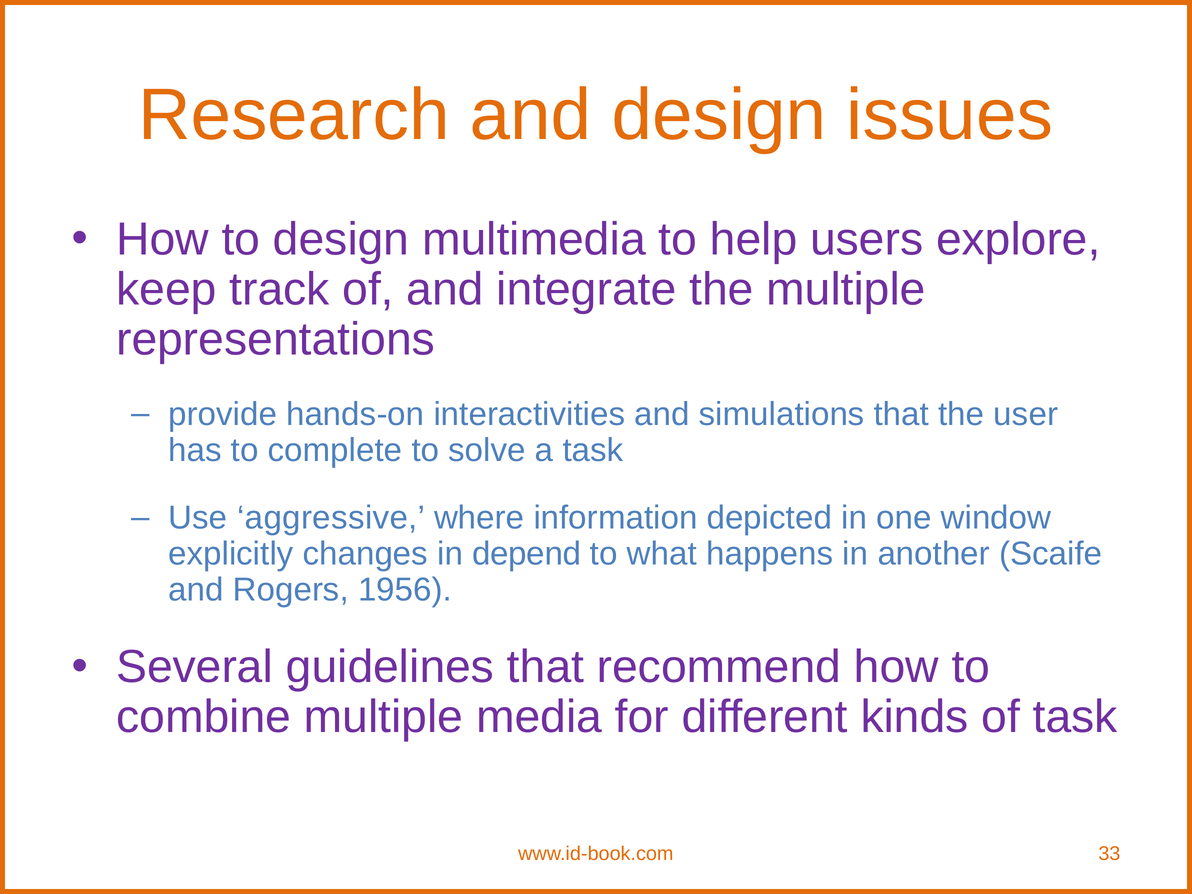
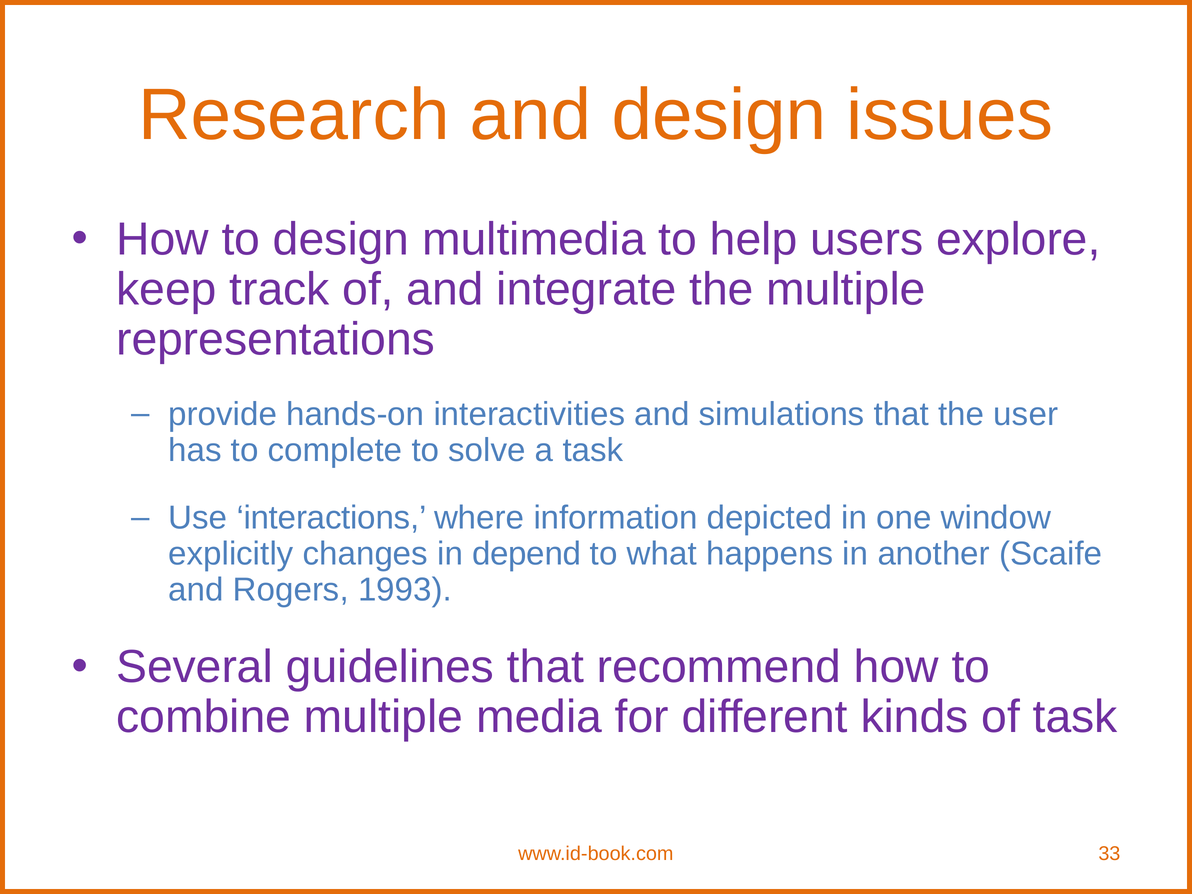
aggressive: aggressive -> interactions
1956: 1956 -> 1993
